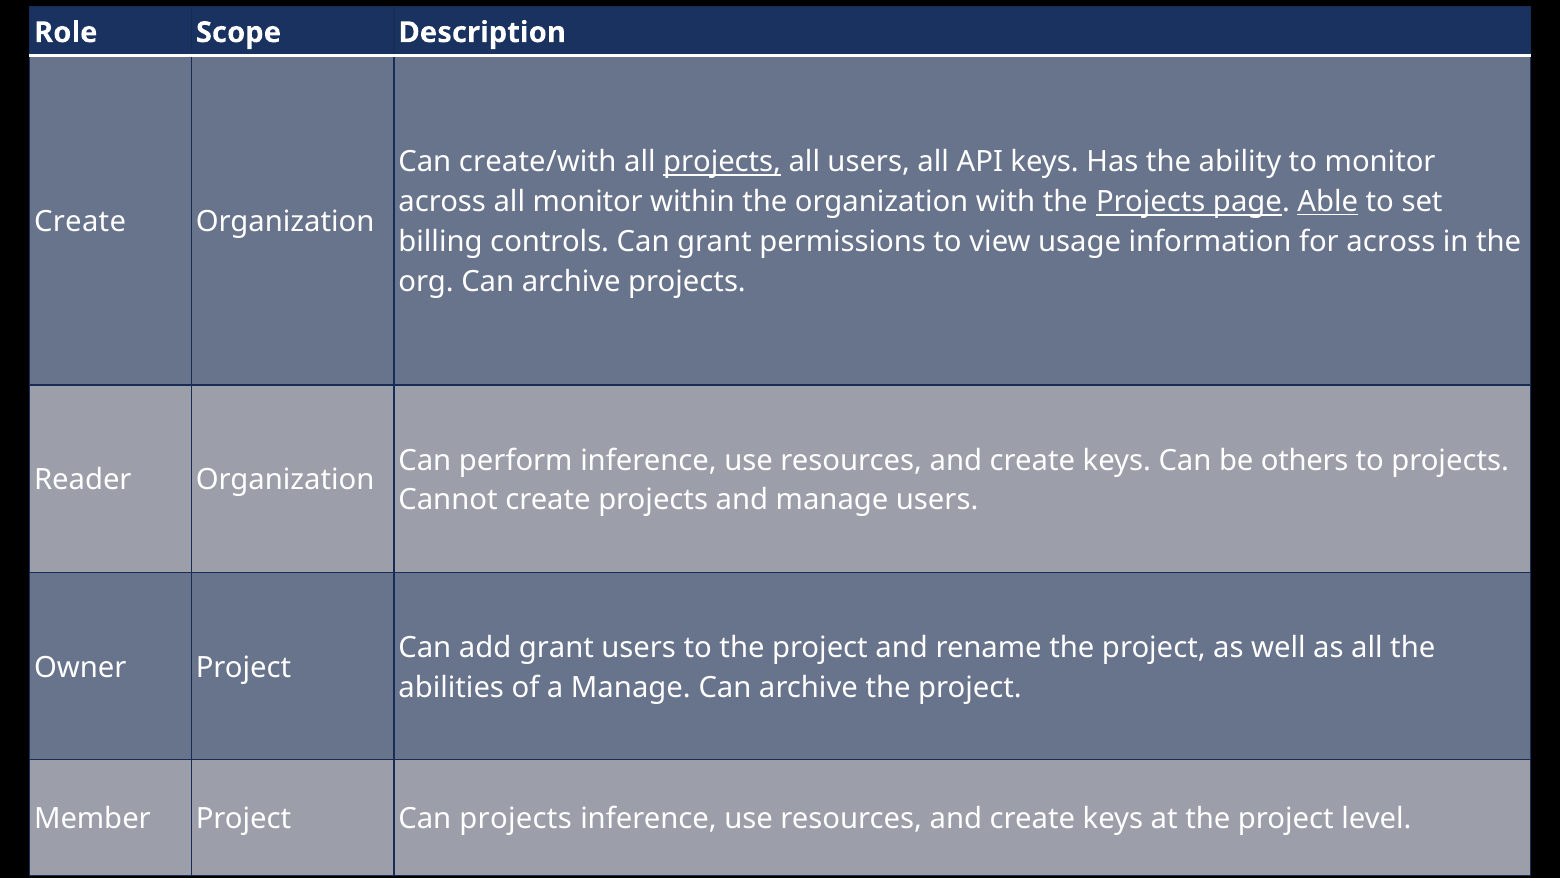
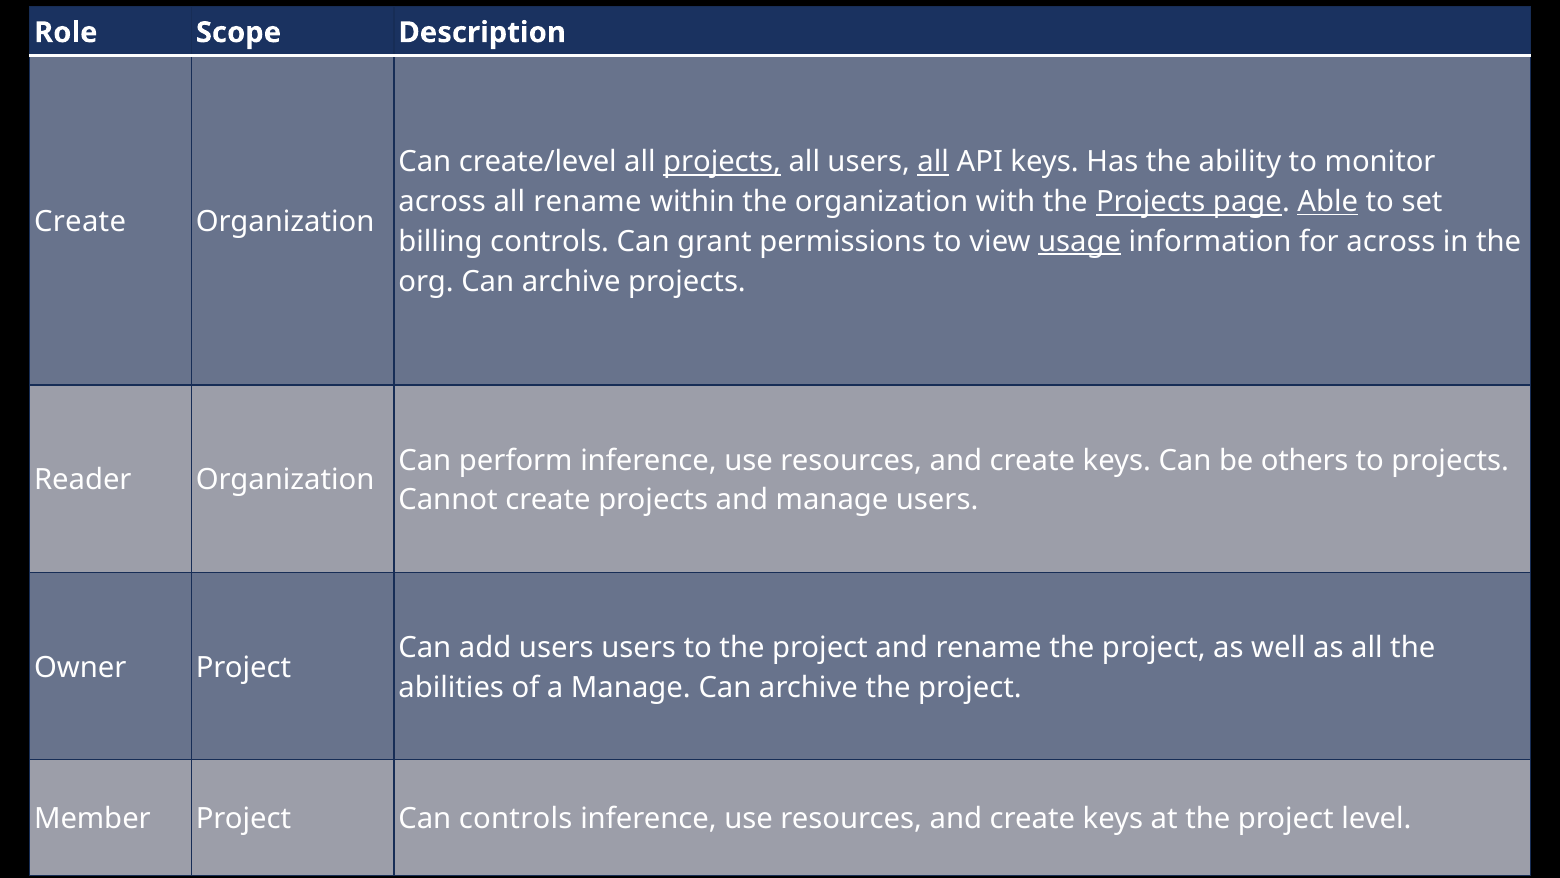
create/with: create/with -> create/level
all at (933, 162) underline: none -> present
all monitor: monitor -> rename
usage underline: none -> present
add grant: grant -> users
Can projects: projects -> controls
